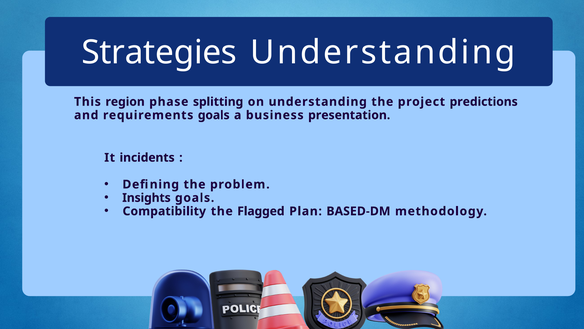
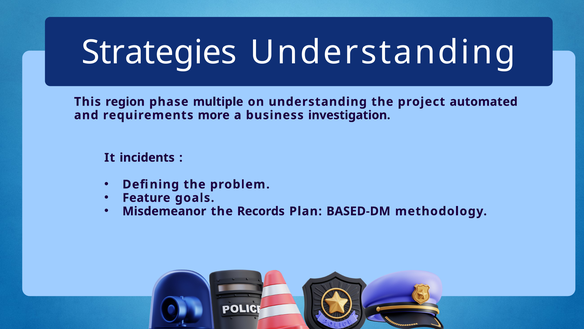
splitting: splitting -> multiple
predictions: predictions -> automated
requirements goals: goals -> more
presentation: presentation -> investigation
Insights: Insights -> Feature
Compatibility: Compatibility -> Misdemeanor
Flagged: Flagged -> Records
